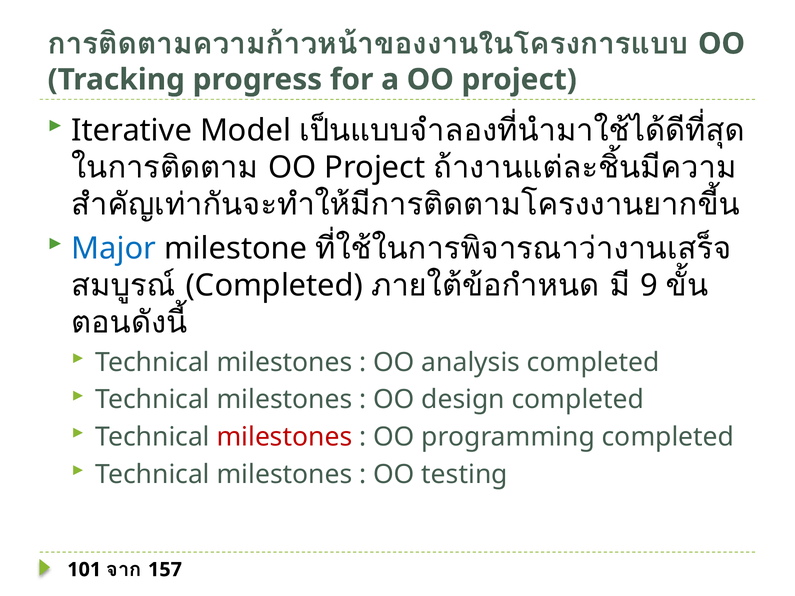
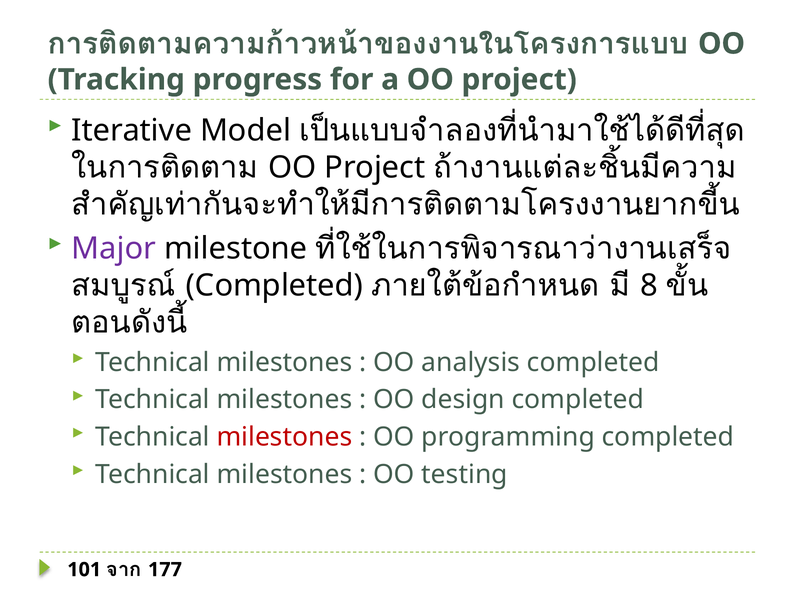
Major colour: blue -> purple
9: 9 -> 8
157: 157 -> 177
